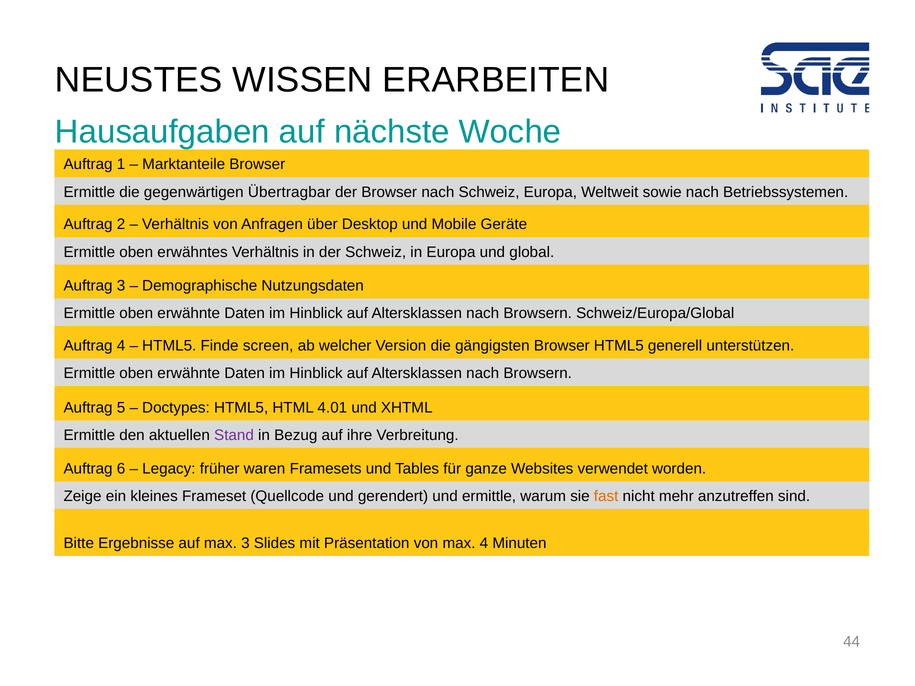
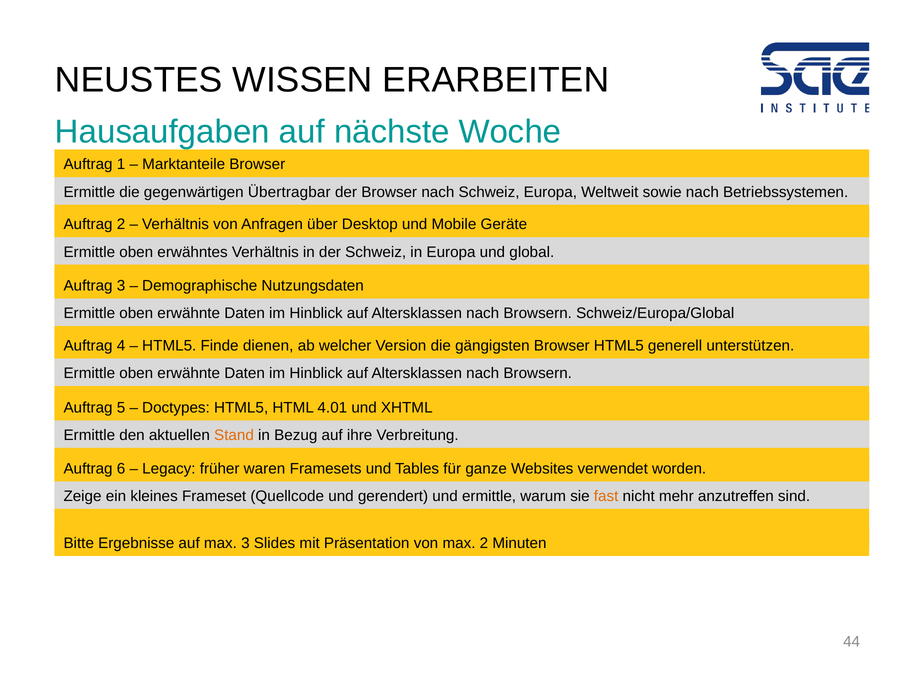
screen: screen -> dienen
Stand colour: purple -> orange
max 4: 4 -> 2
